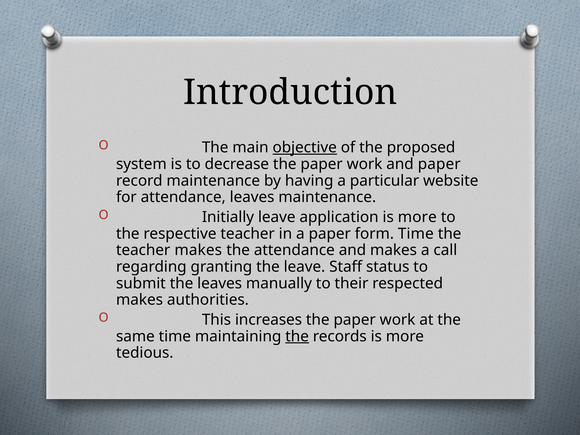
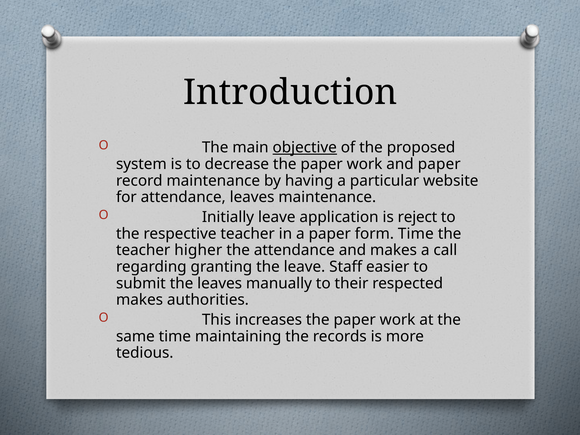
application is more: more -> reject
teacher makes: makes -> higher
status: status -> easier
the at (297, 336) underline: present -> none
